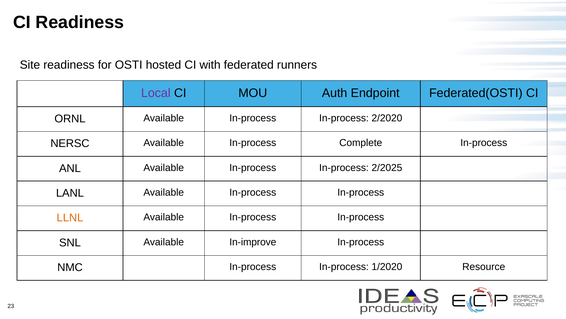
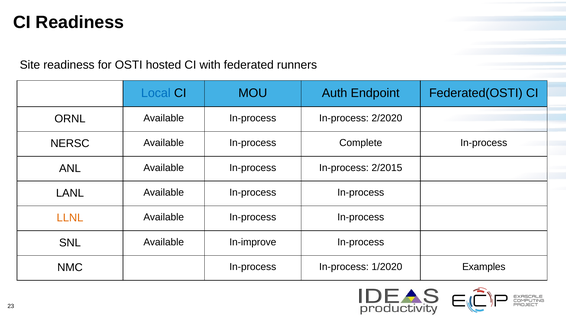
Local colour: purple -> blue
2/2025: 2/2025 -> 2/2015
Resource: Resource -> Examples
